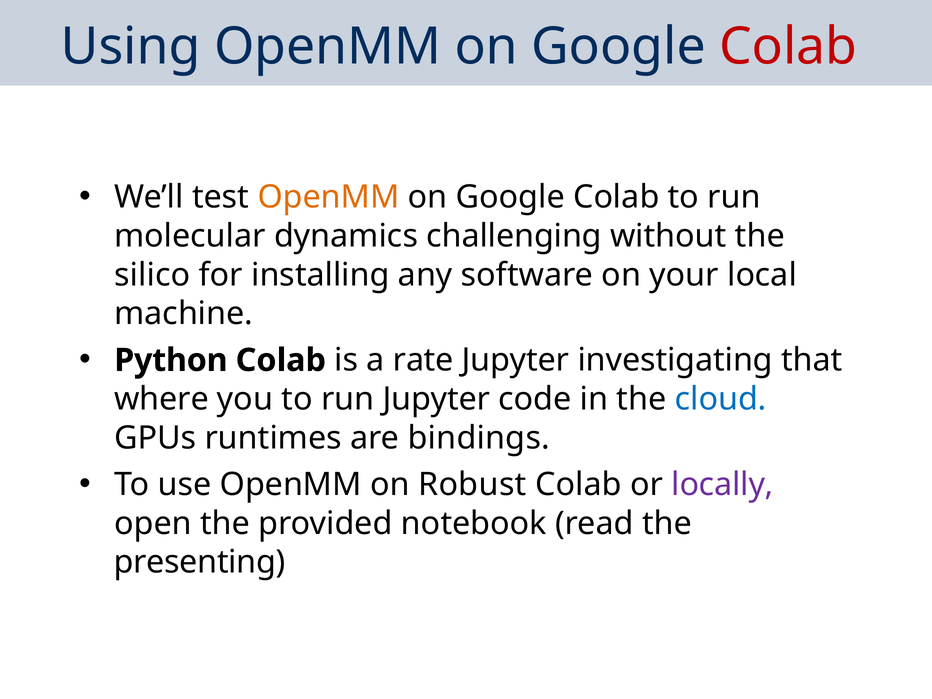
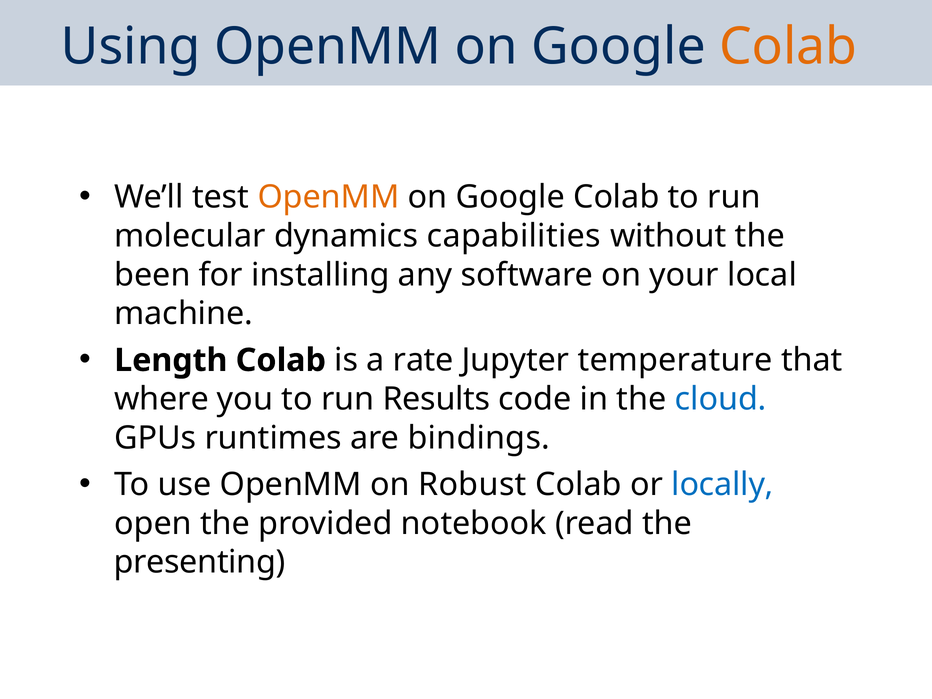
Colab at (788, 46) colour: red -> orange
challenging: challenging -> capabilities
silico: silico -> been
Python: Python -> Length
investigating: investigating -> temperature
run Jupyter: Jupyter -> Results
locally colour: purple -> blue
